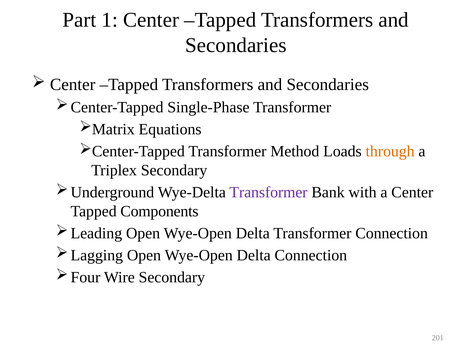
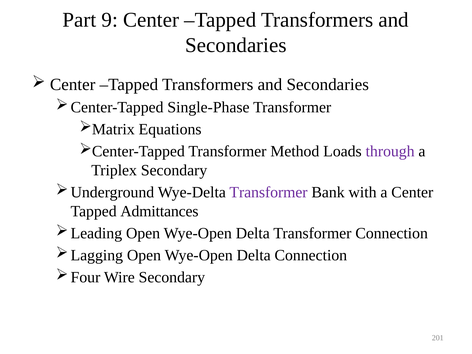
1: 1 -> 9
through colour: orange -> purple
Components: Components -> Admittances
